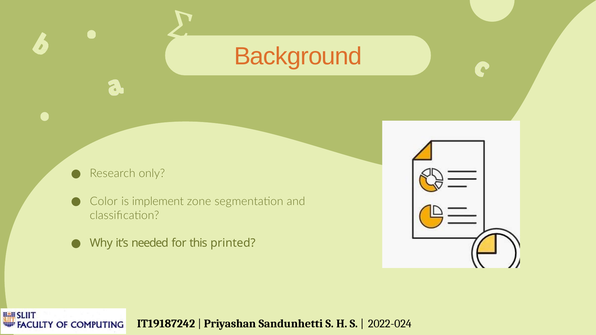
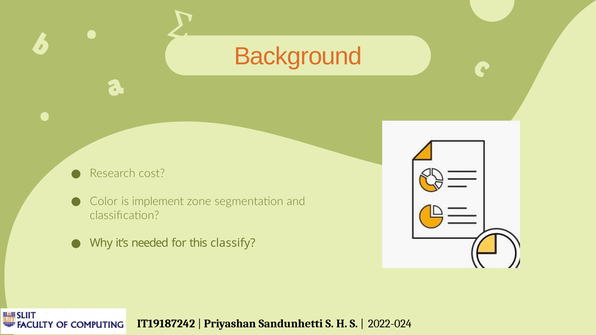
only: only -> cost
printed: printed -> classify
